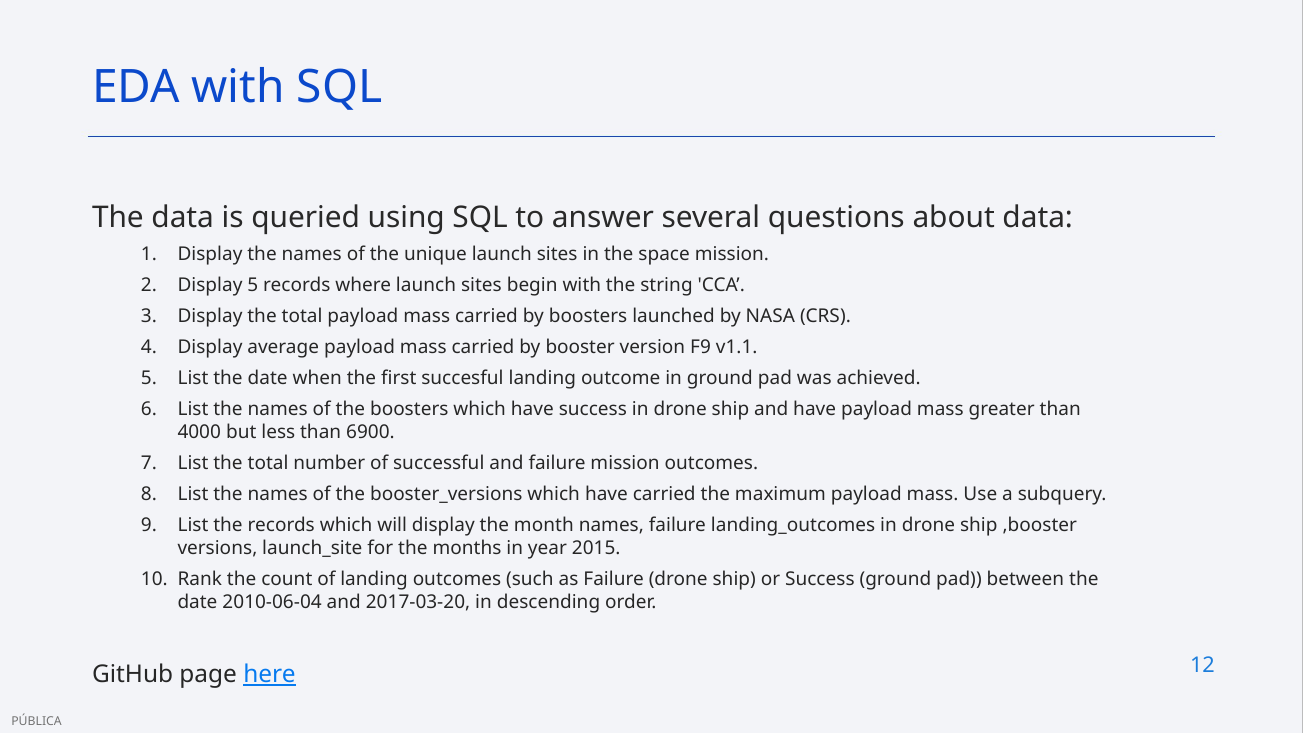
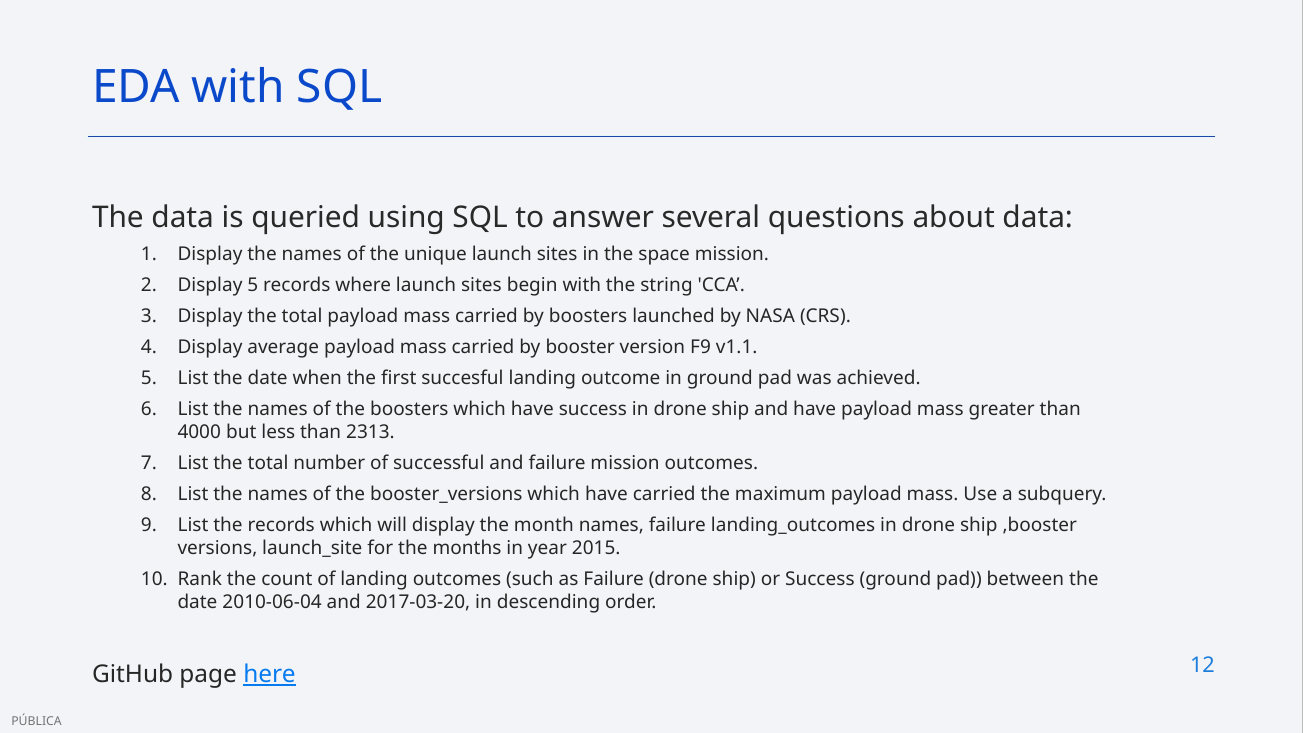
6900: 6900 -> 2313
